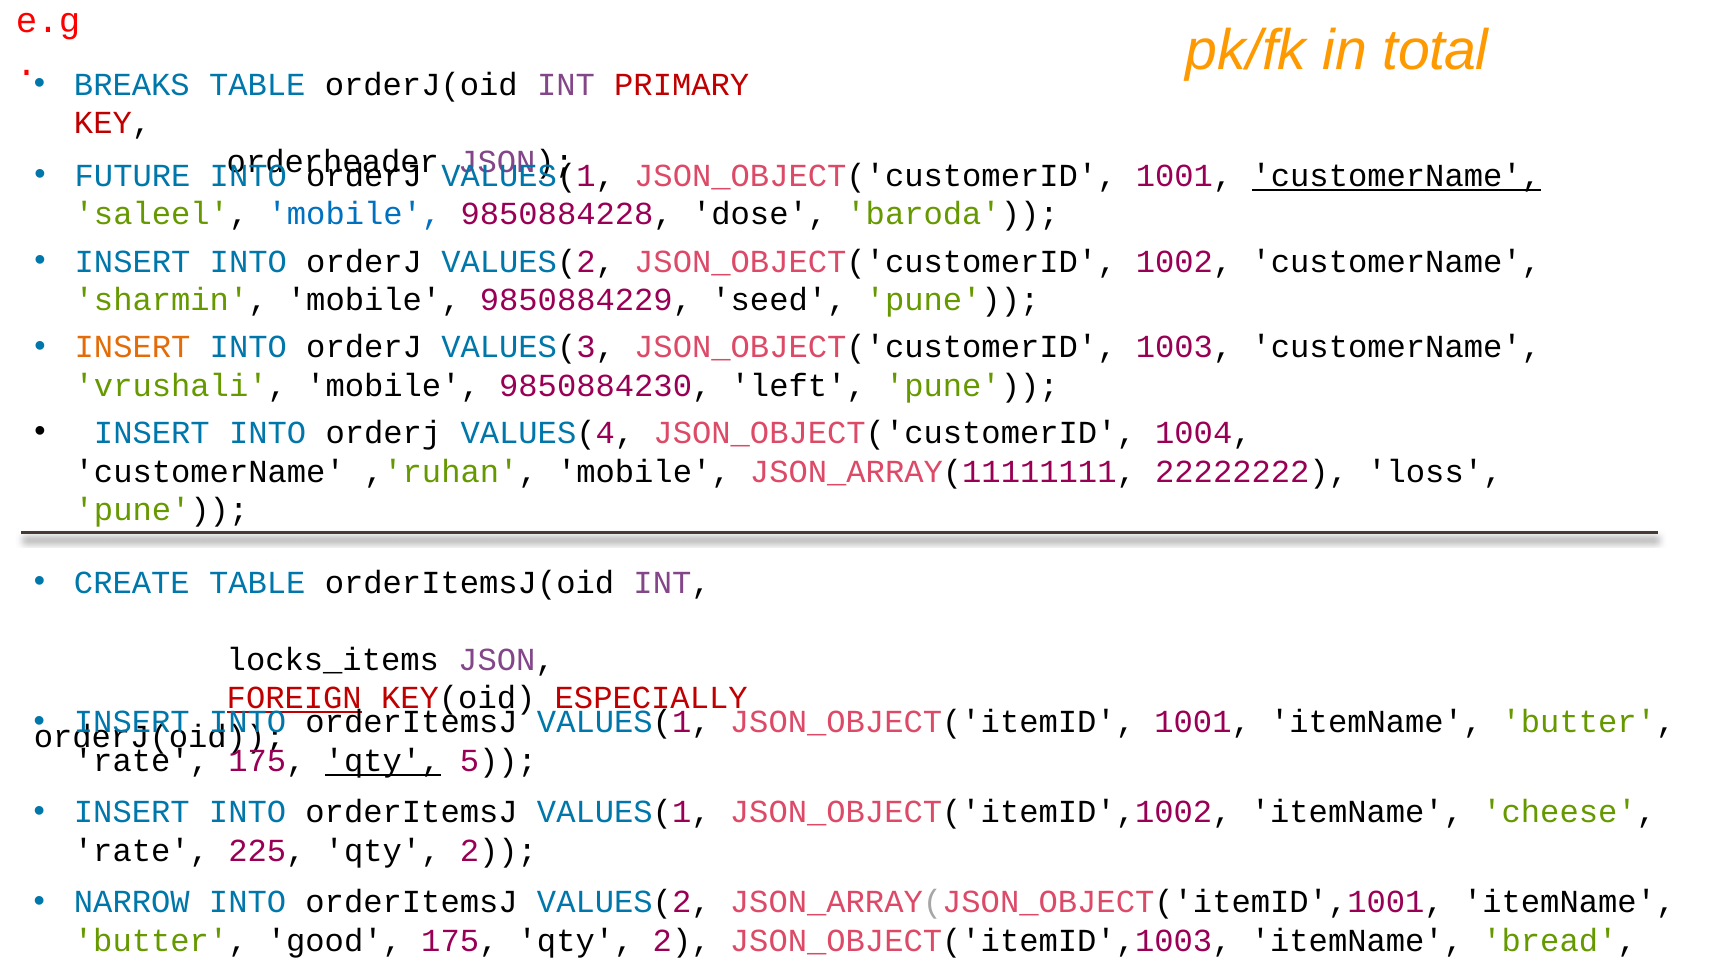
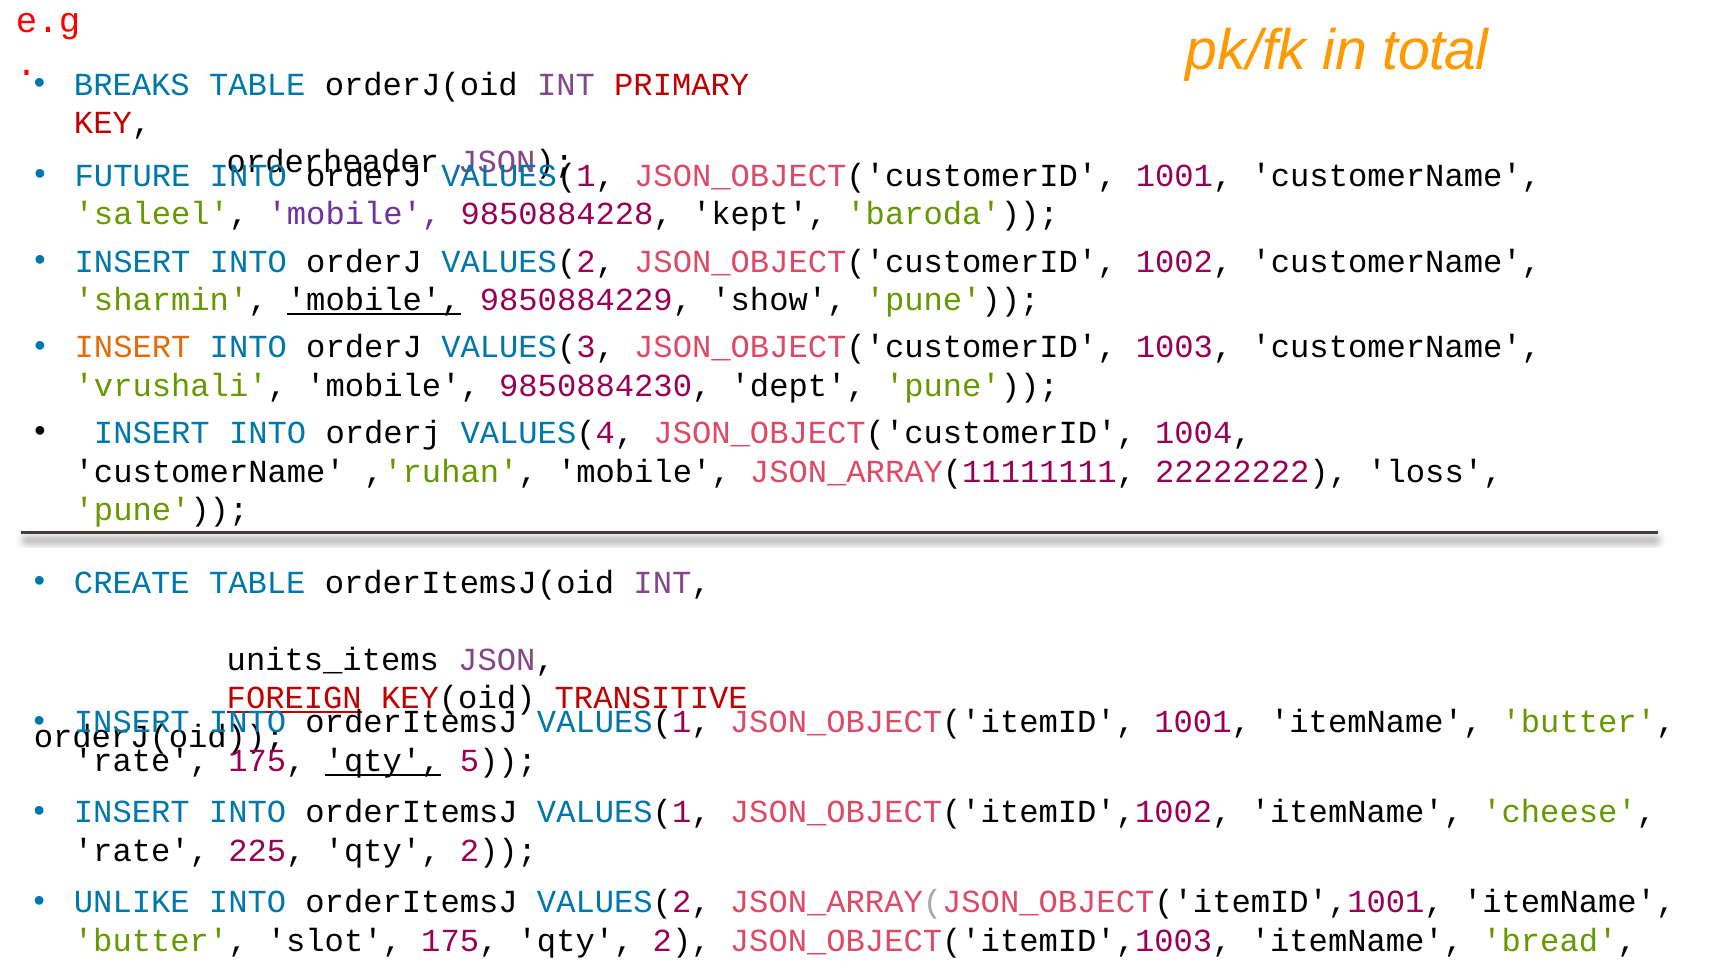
customerName at (1396, 176) underline: present -> none
mobile at (354, 215) colour: blue -> purple
dose: dose -> kept
mobile at (374, 300) underline: none -> present
seed: seed -> show
left: left -> dept
locks_items: locks_items -> units_items
ESPECIALLY: ESPECIALLY -> TRANSITIVE
NARROW: NARROW -> UNLIKE
good: good -> slot
